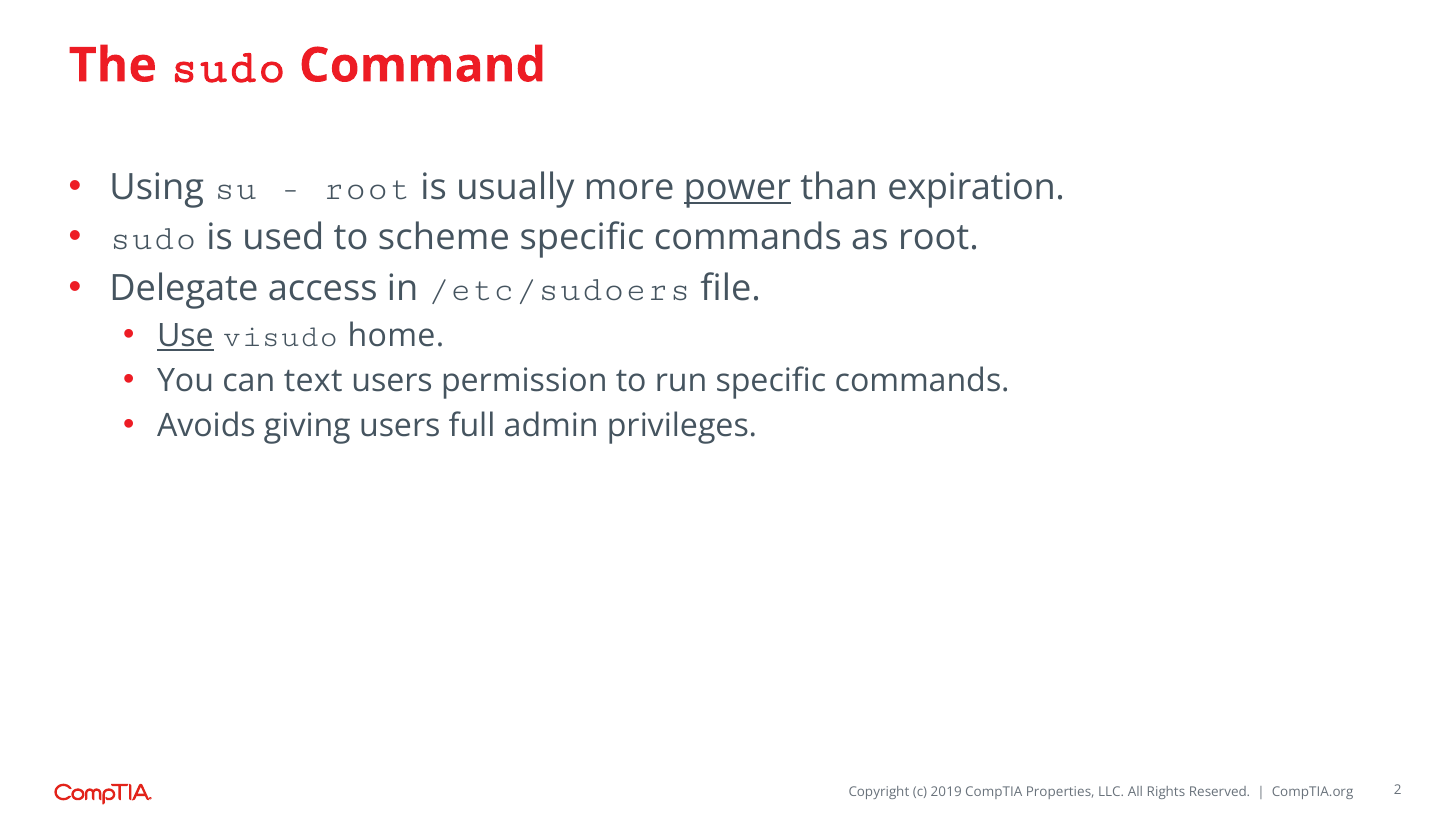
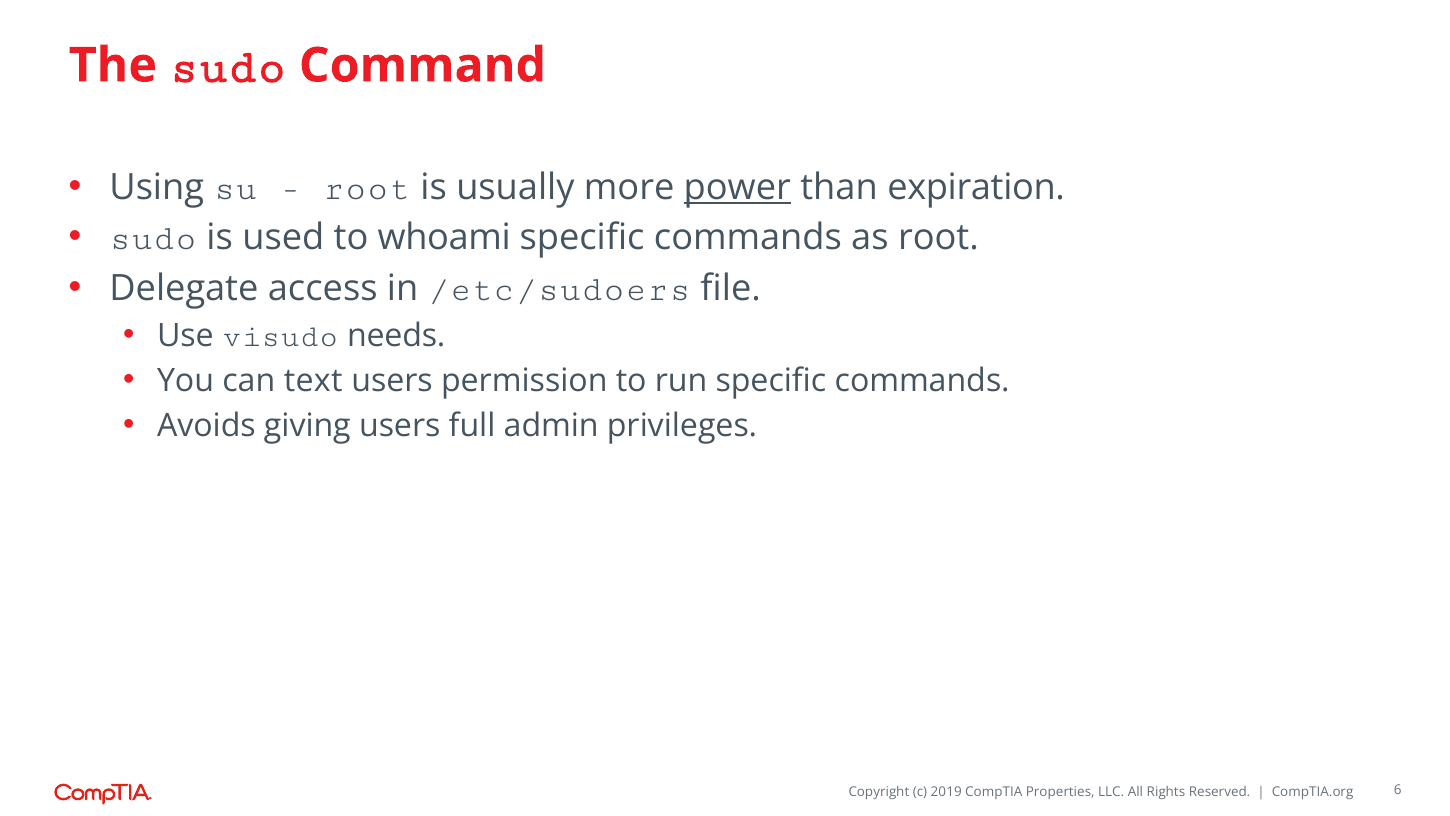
scheme: scheme -> whoami
Use underline: present -> none
home: home -> needs
2: 2 -> 6
